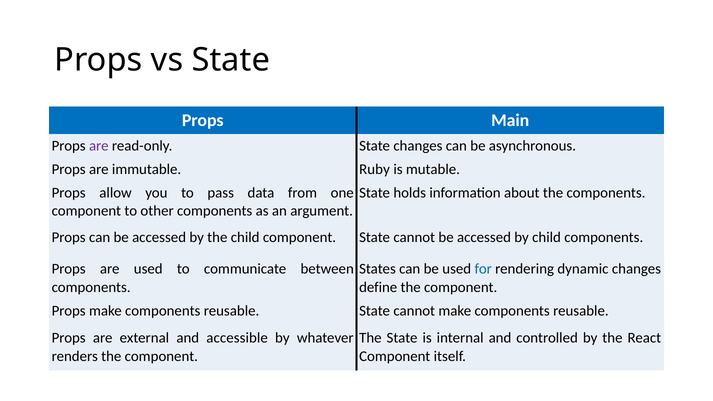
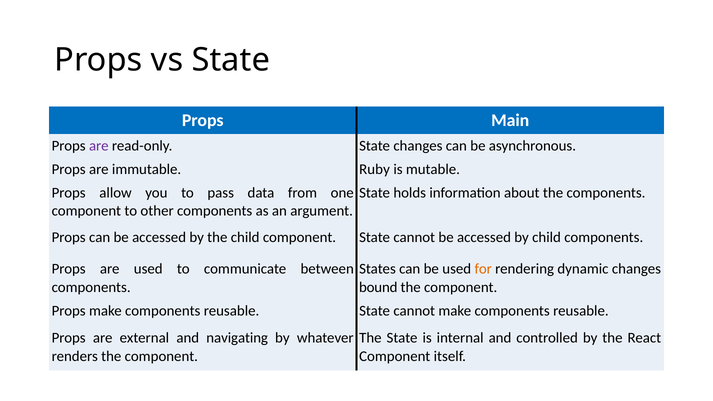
for colour: blue -> orange
define: define -> bound
accessible: accessible -> navigating
